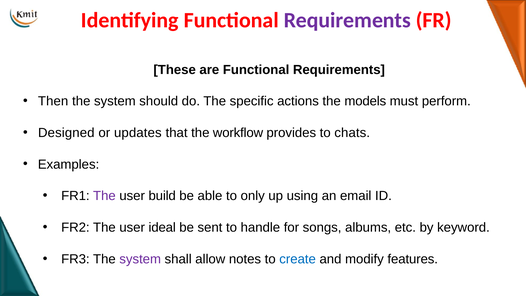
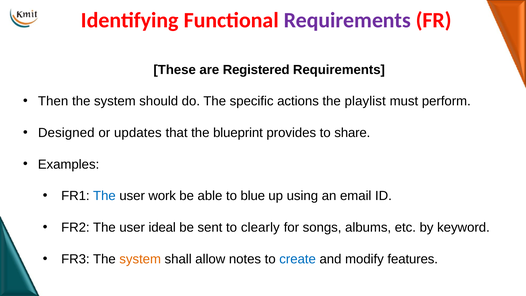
are Functional: Functional -> Registered
models: models -> playlist
workflow: workflow -> blueprint
chats: chats -> share
The at (104, 196) colour: purple -> blue
build: build -> work
only: only -> blue
handle: handle -> clearly
system at (140, 259) colour: purple -> orange
